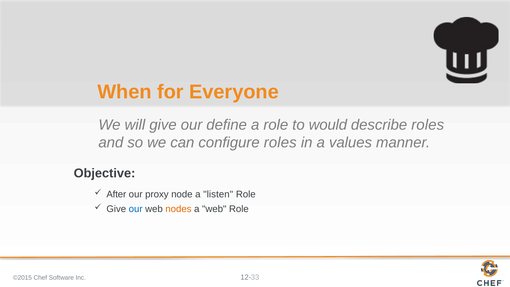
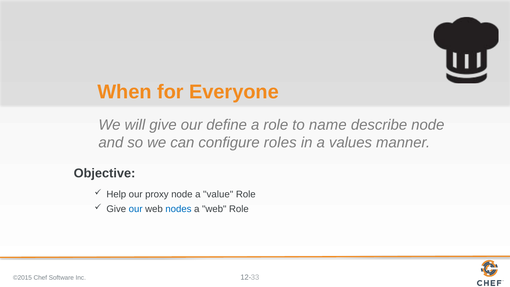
would: would -> name
describe roles: roles -> node
After: After -> Help
listen: listen -> value
nodes colour: orange -> blue
